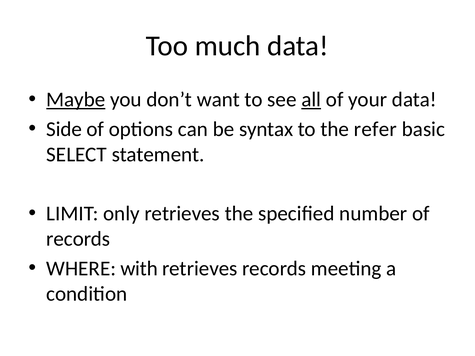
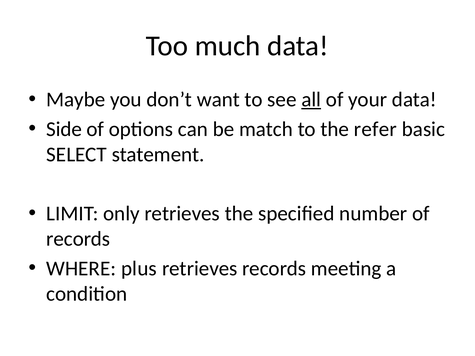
Maybe underline: present -> none
syntax: syntax -> match
with: with -> plus
